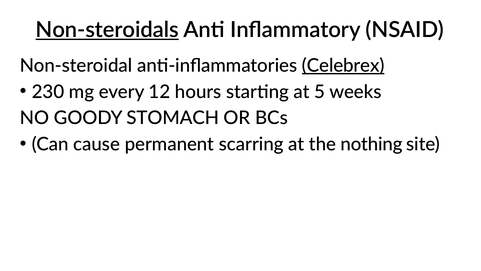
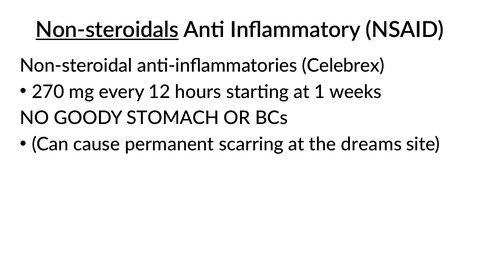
Celebrex underline: present -> none
230: 230 -> 270
5: 5 -> 1
nothing: nothing -> dreams
